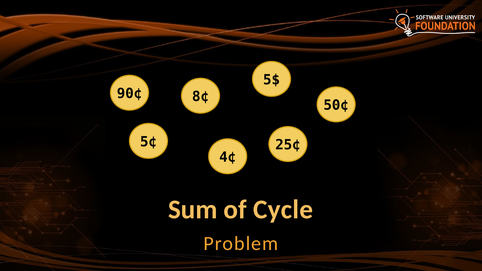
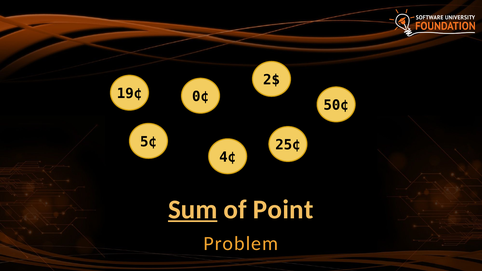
5$: 5$ -> 2$
90¢: 90¢ -> 19¢
8¢: 8¢ -> 0¢
Sum underline: none -> present
Cycle: Cycle -> Point
